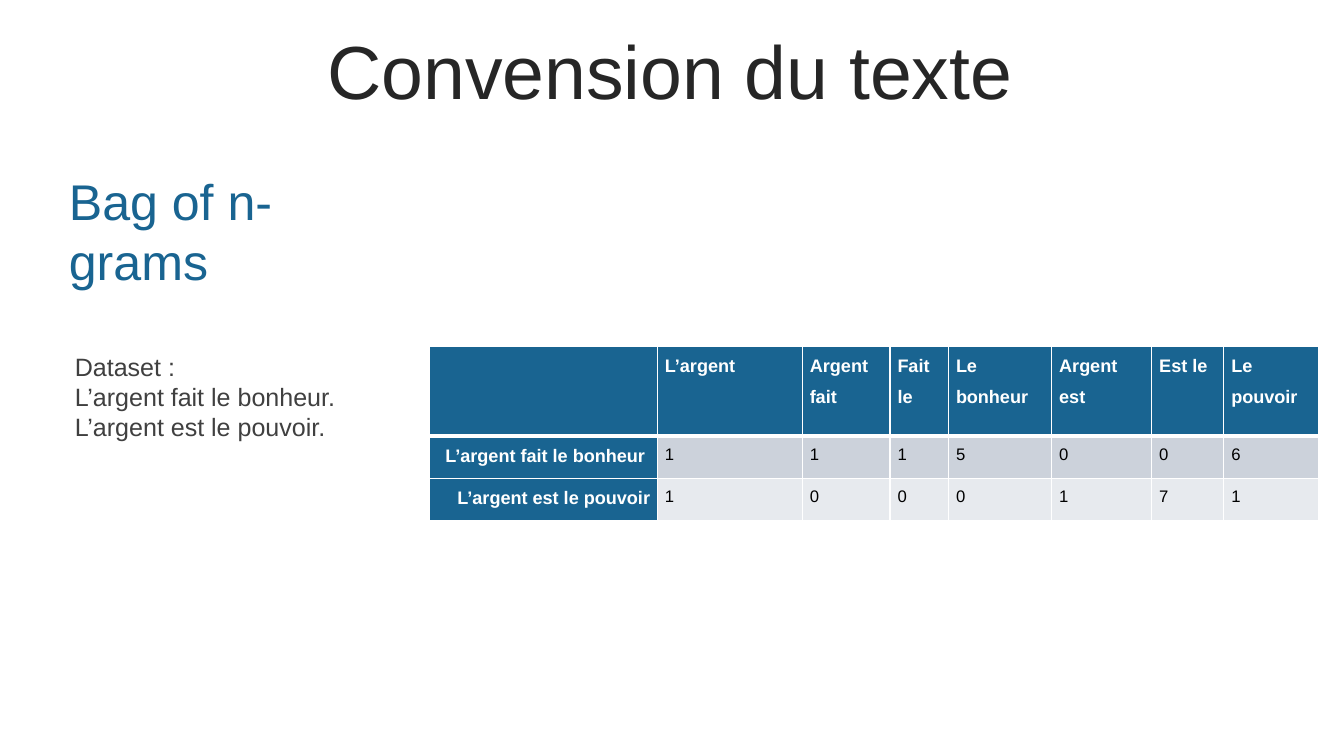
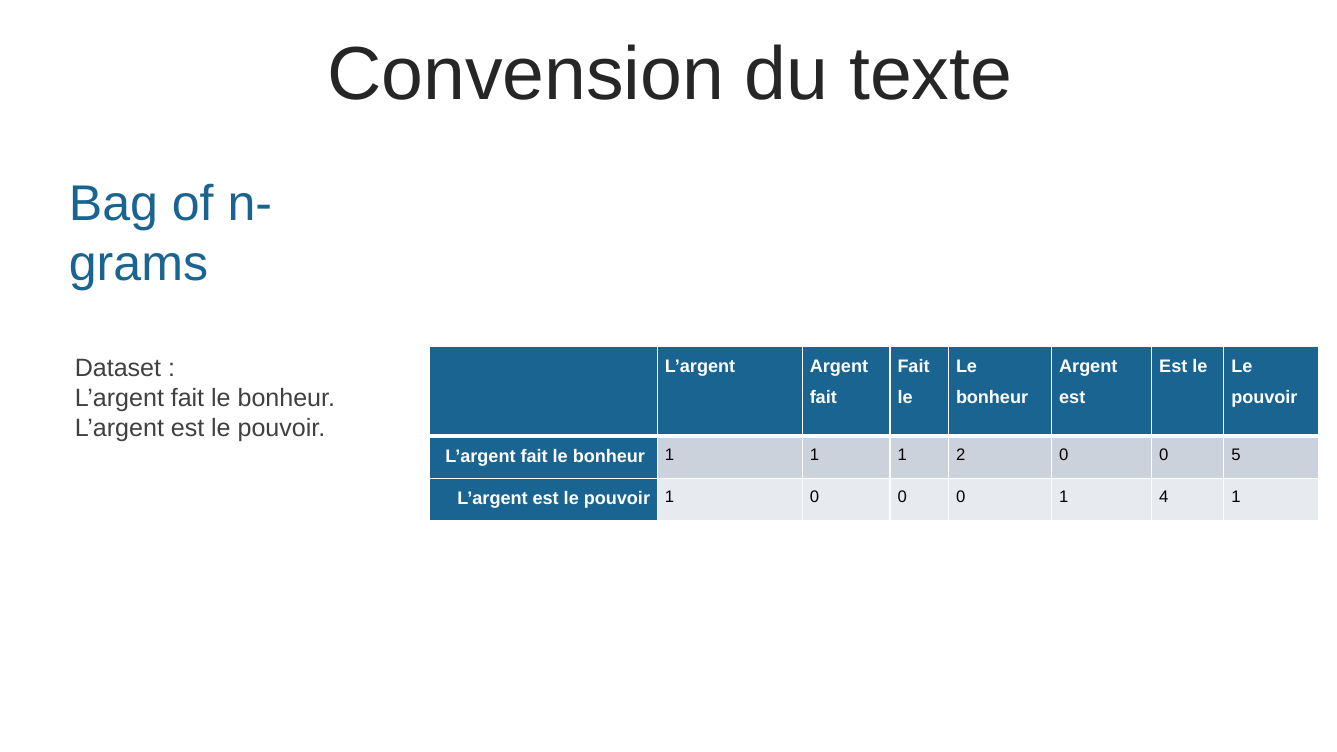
5: 5 -> 2
6: 6 -> 5
7: 7 -> 4
